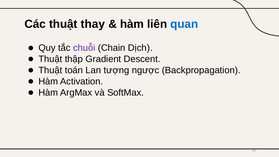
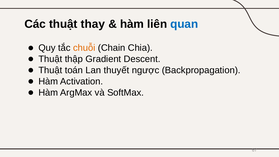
chuỗi colour: purple -> orange
Dịch: Dịch -> Chia
tượng: tượng -> thuyết
